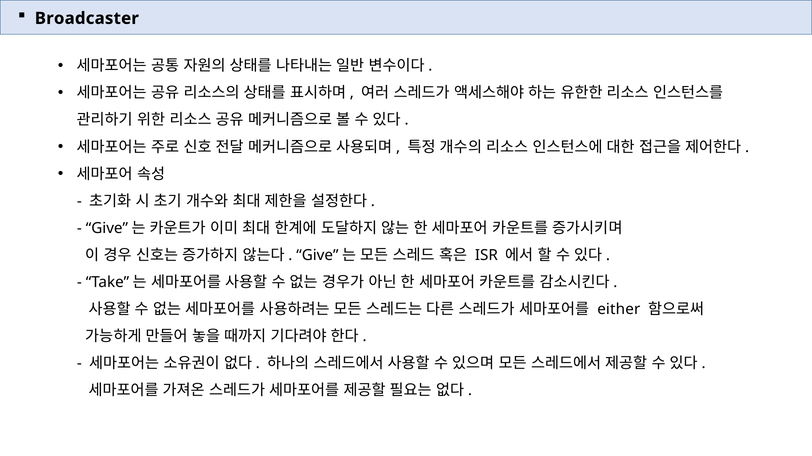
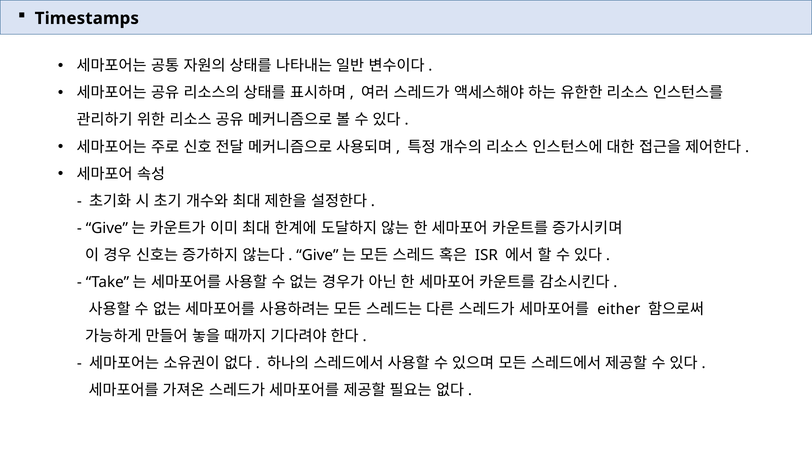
Broadcaster: Broadcaster -> Timestamps
